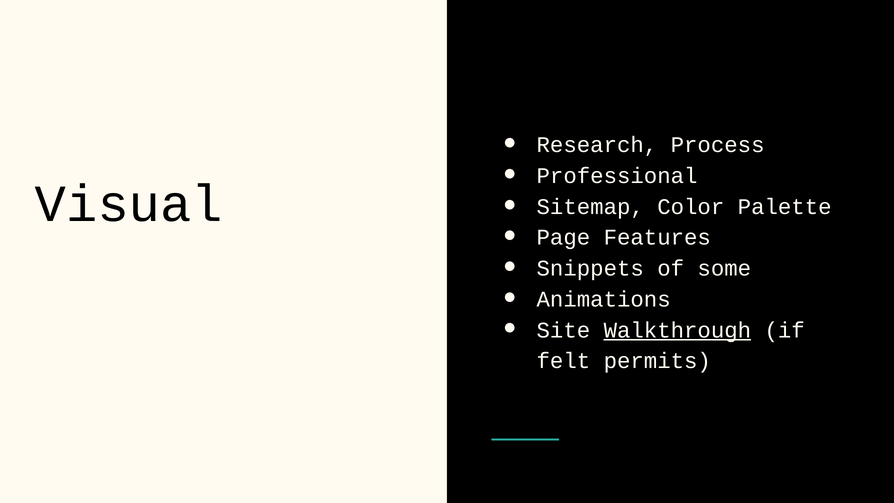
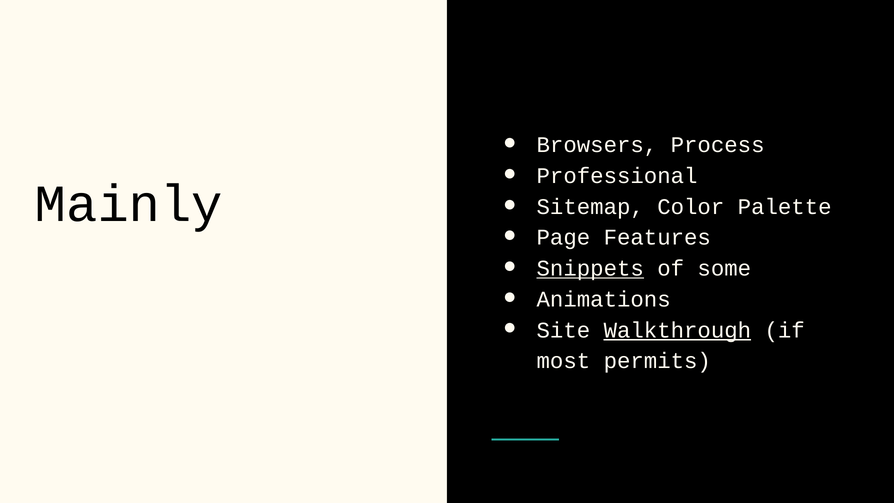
Research: Research -> Browsers
Visual: Visual -> Mainly
Snippets underline: none -> present
felt: felt -> most
